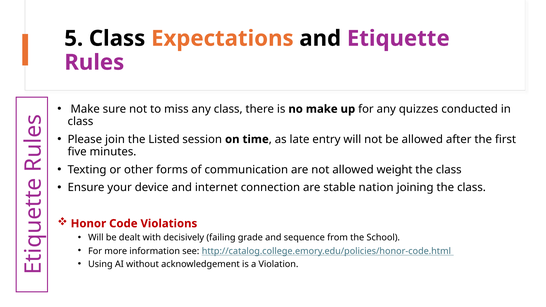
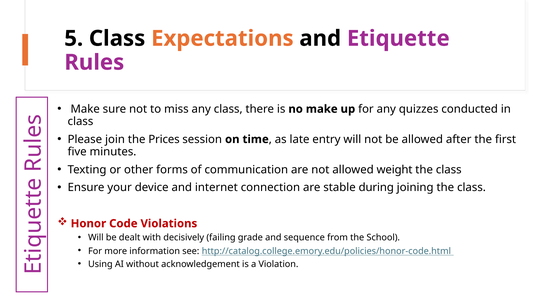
Listed: Listed -> Prices
nation: nation -> during
